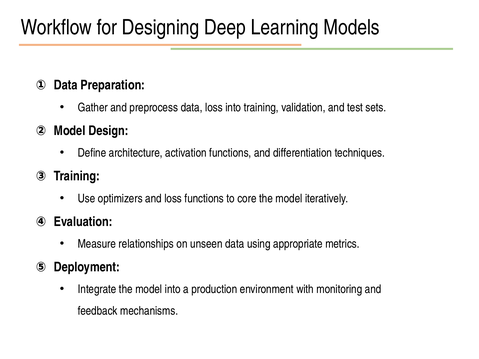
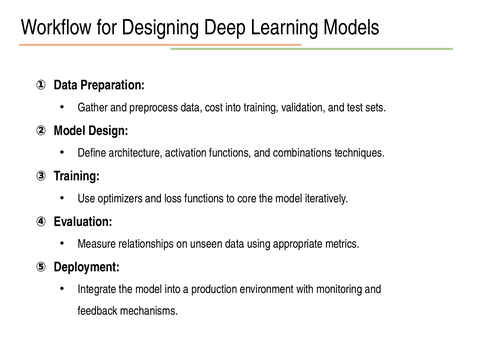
data loss: loss -> cost
differentiation: differentiation -> combinations
